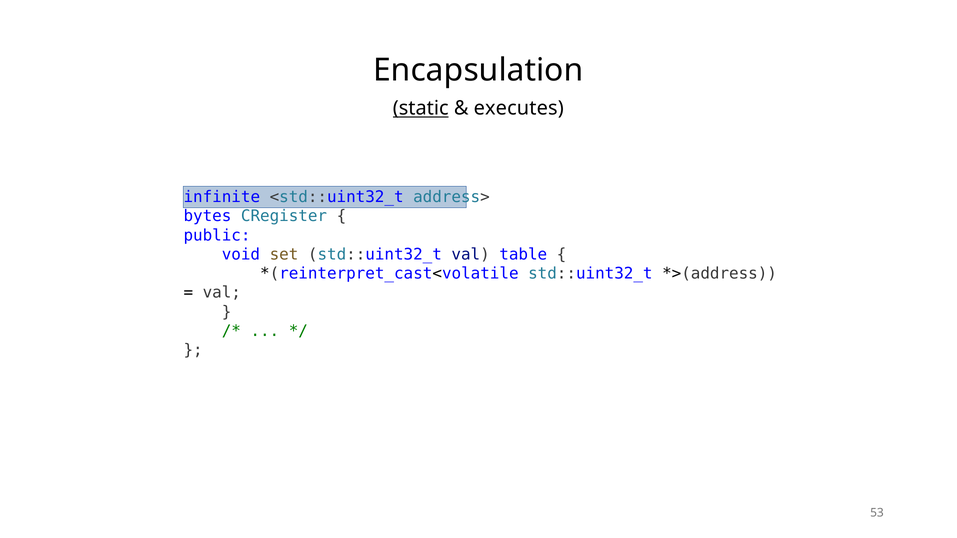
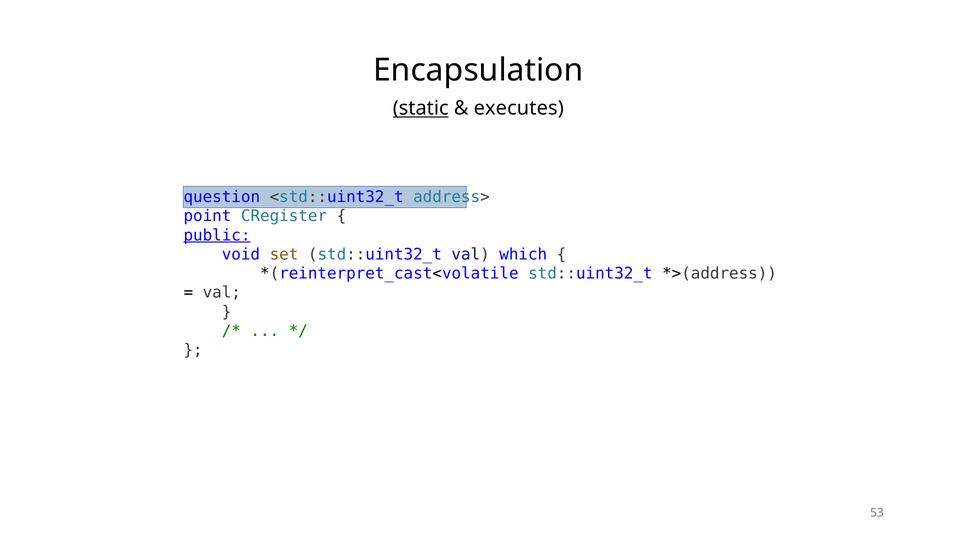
infinite: infinite -> question
bytes: bytes -> point
public underline: none -> present
table: table -> which
